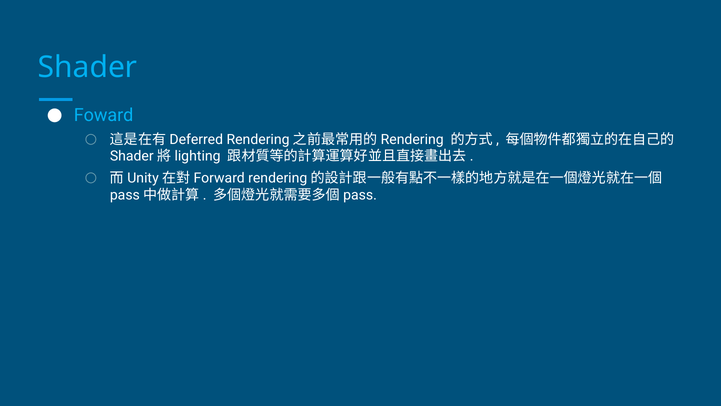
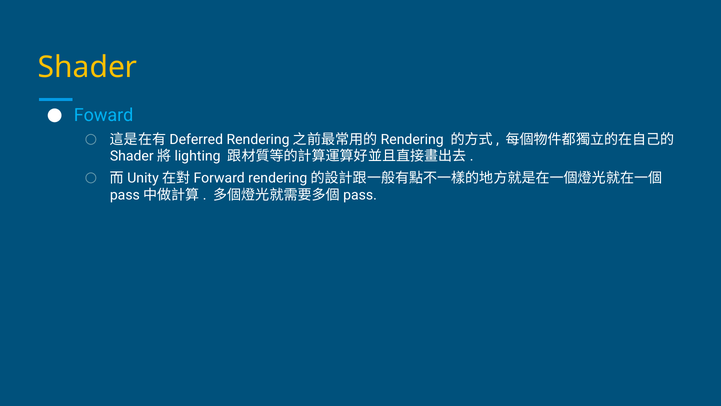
Shader colour: light blue -> yellow
